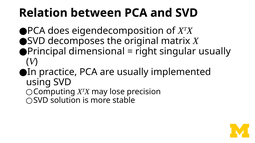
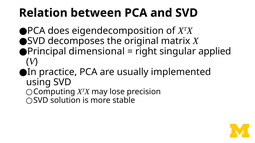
singular usually: usually -> applied
